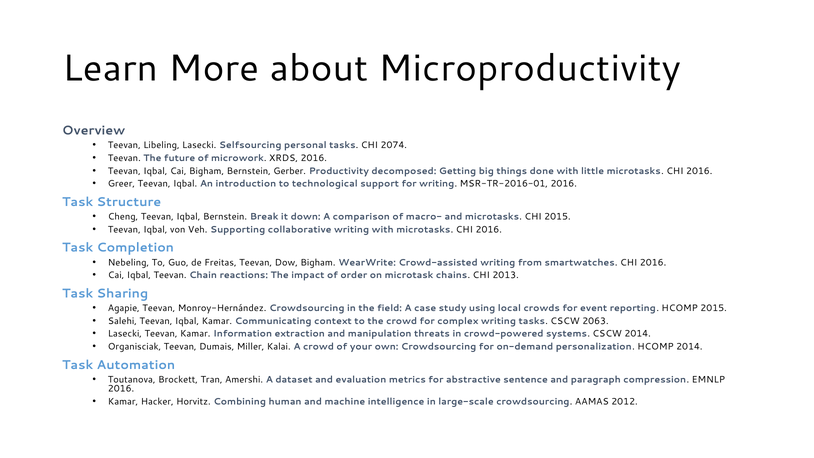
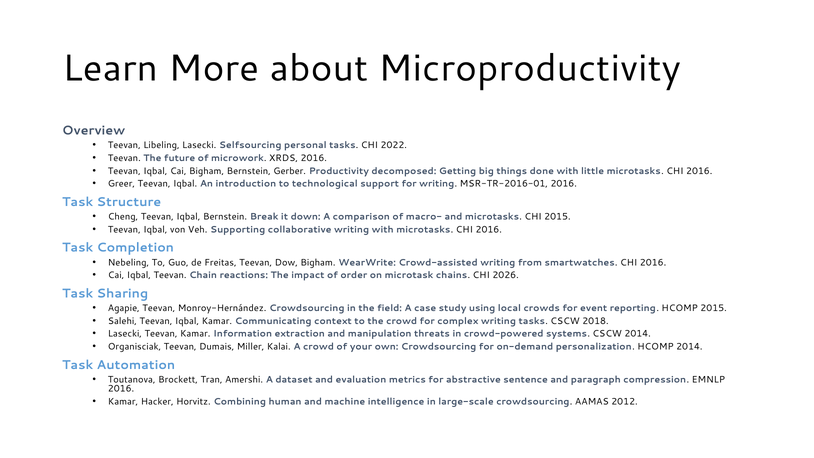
2074: 2074 -> 2022
2013: 2013 -> 2026
2063: 2063 -> 2018
